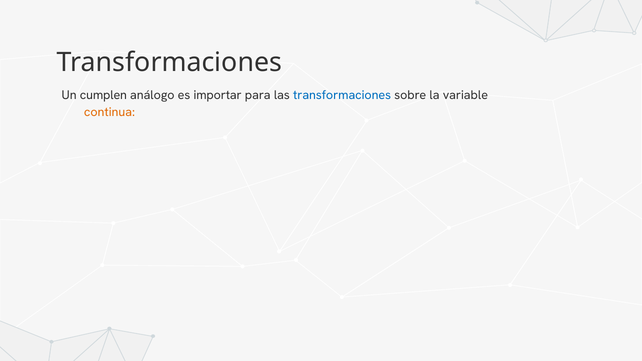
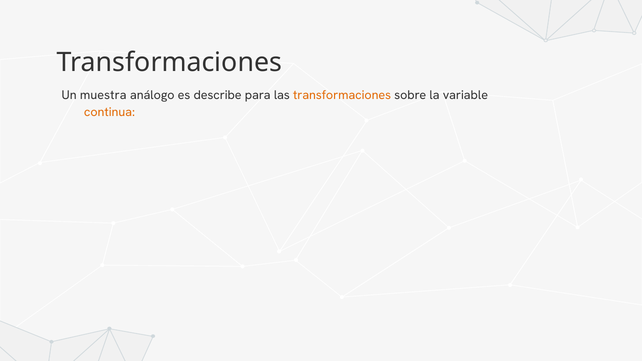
cumplen: cumplen -> muestra
importar: importar -> describe
transformaciones at (342, 95) colour: blue -> orange
